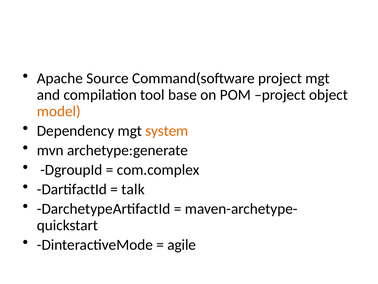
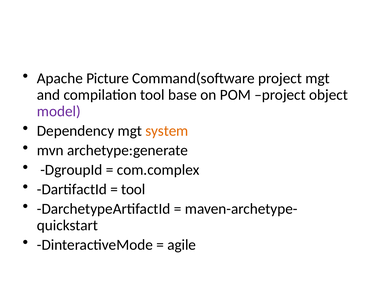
Source: Source -> Picture
model colour: orange -> purple
talk at (133, 189): talk -> tool
